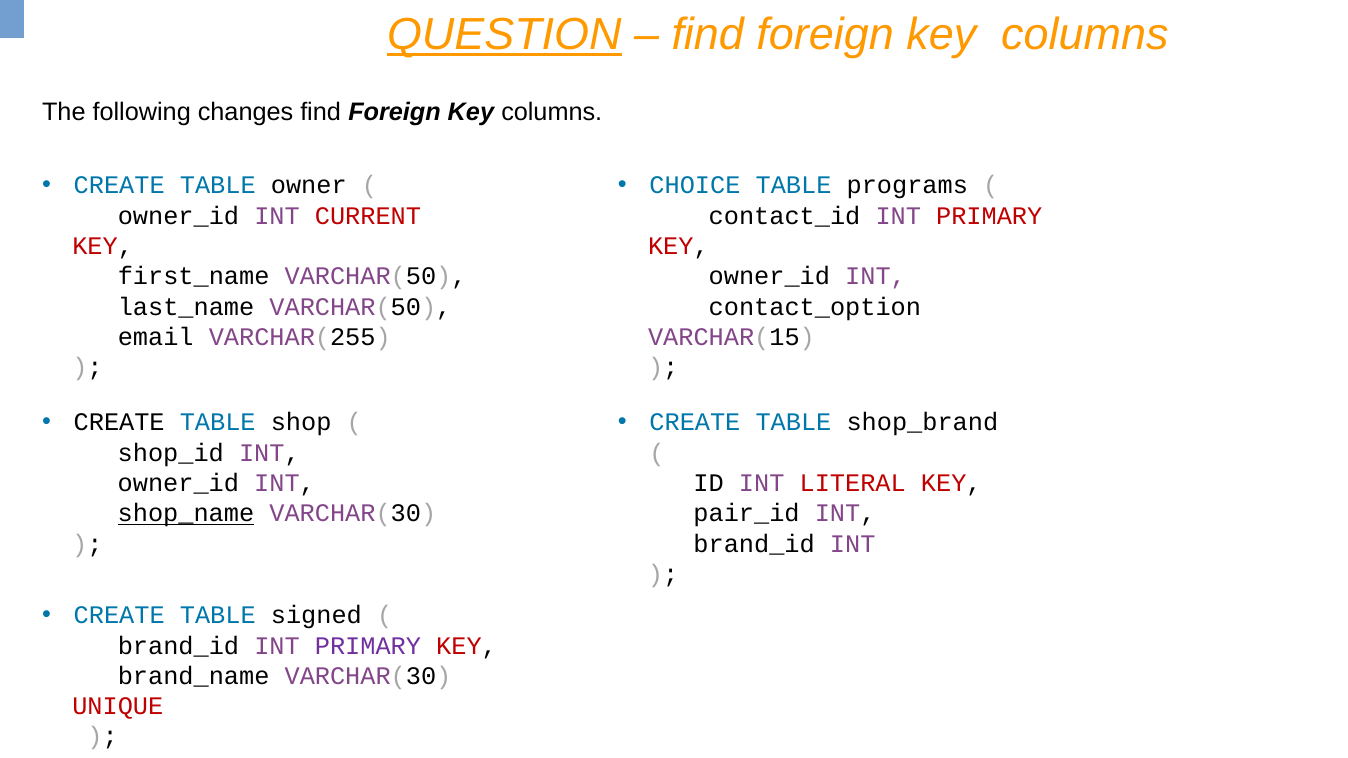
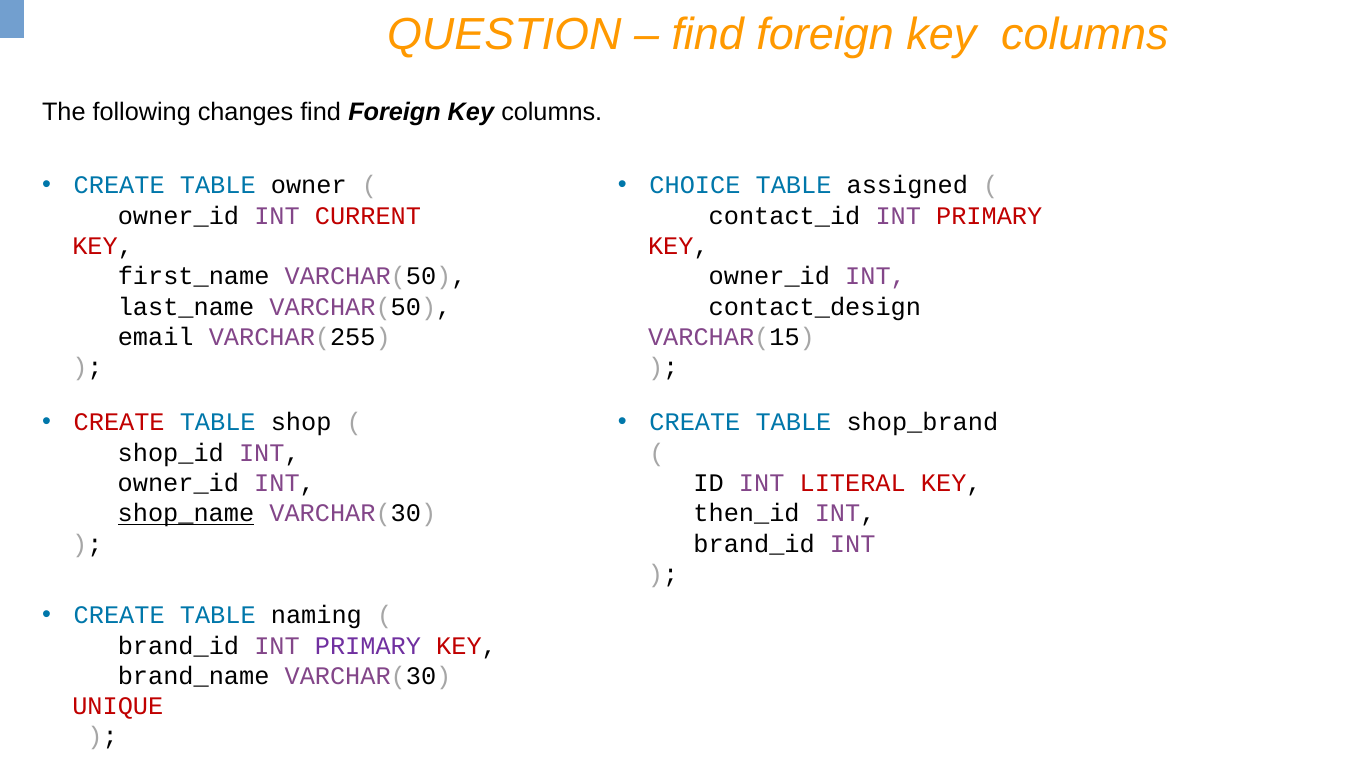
QUESTION underline: present -> none
programs: programs -> assigned
contact_option: contact_option -> contact_design
CREATE at (119, 423) colour: black -> red
pair_id: pair_id -> then_id
signed: signed -> naming
